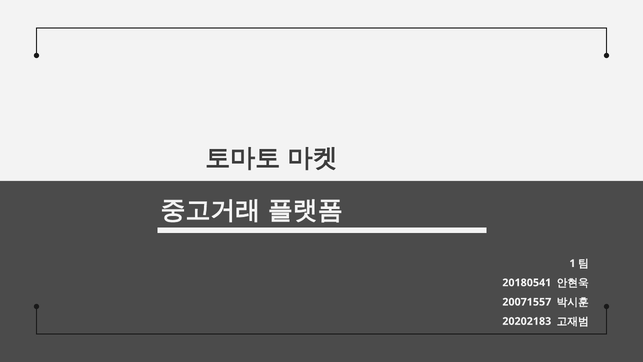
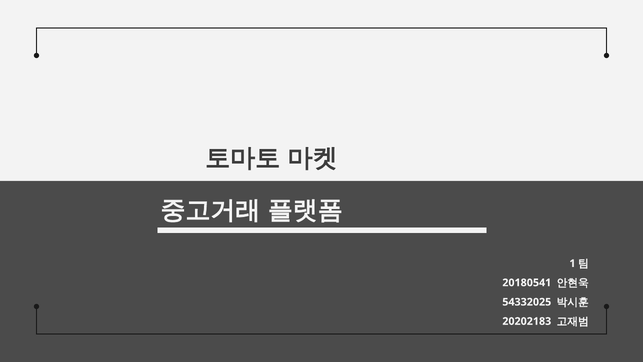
20071557: 20071557 -> 54332025
